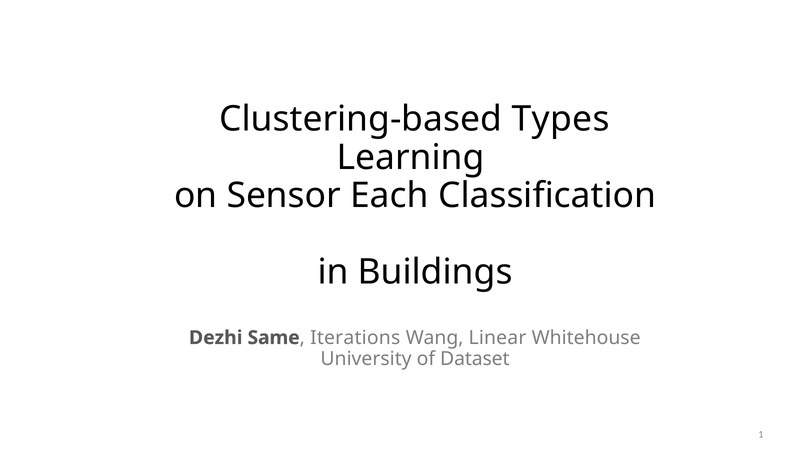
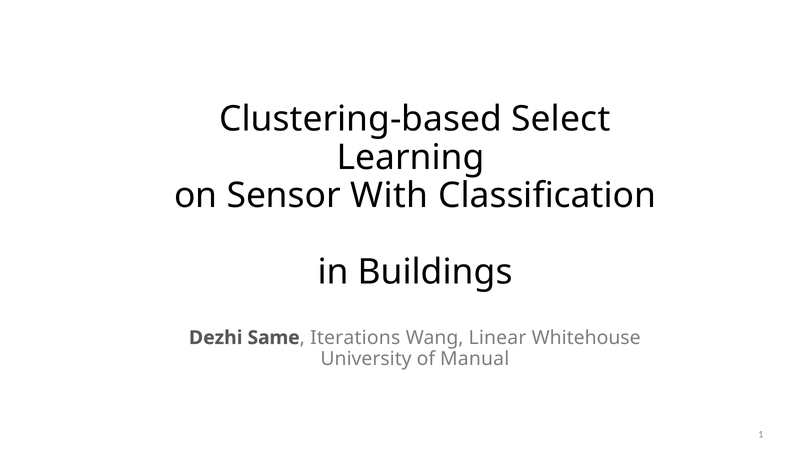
Types: Types -> Select
Each: Each -> With
Dataset: Dataset -> Manual
